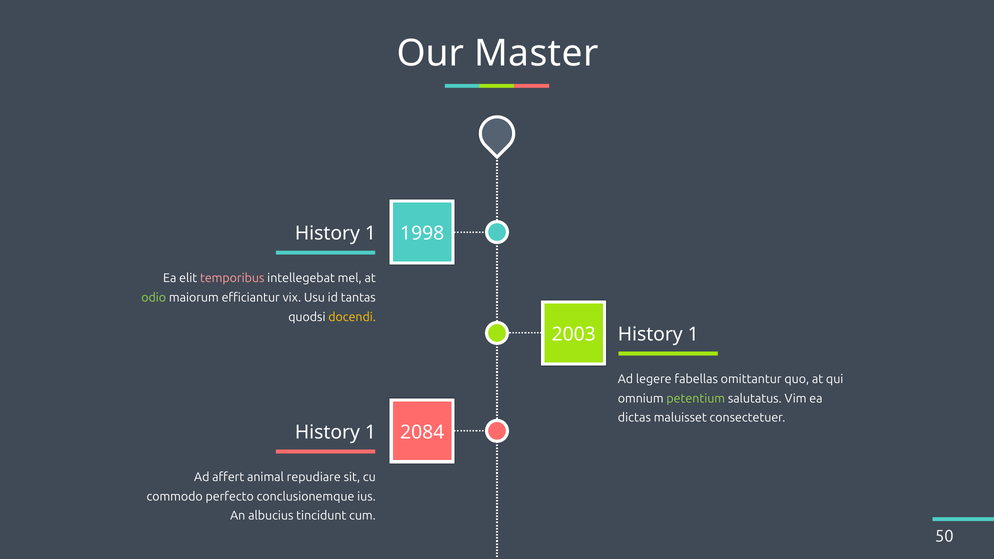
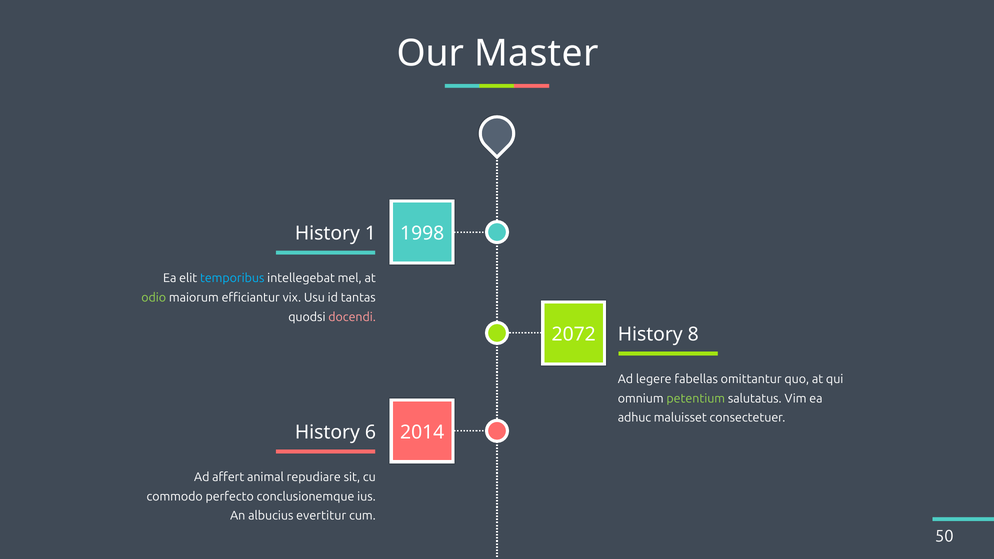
temporibus colour: pink -> light blue
docendi colour: yellow -> pink
2003: 2003 -> 2072
1 at (693, 334): 1 -> 8
dictas: dictas -> adhuc
1 at (370, 432): 1 -> 6
2084: 2084 -> 2014
tincidunt: tincidunt -> evertitur
